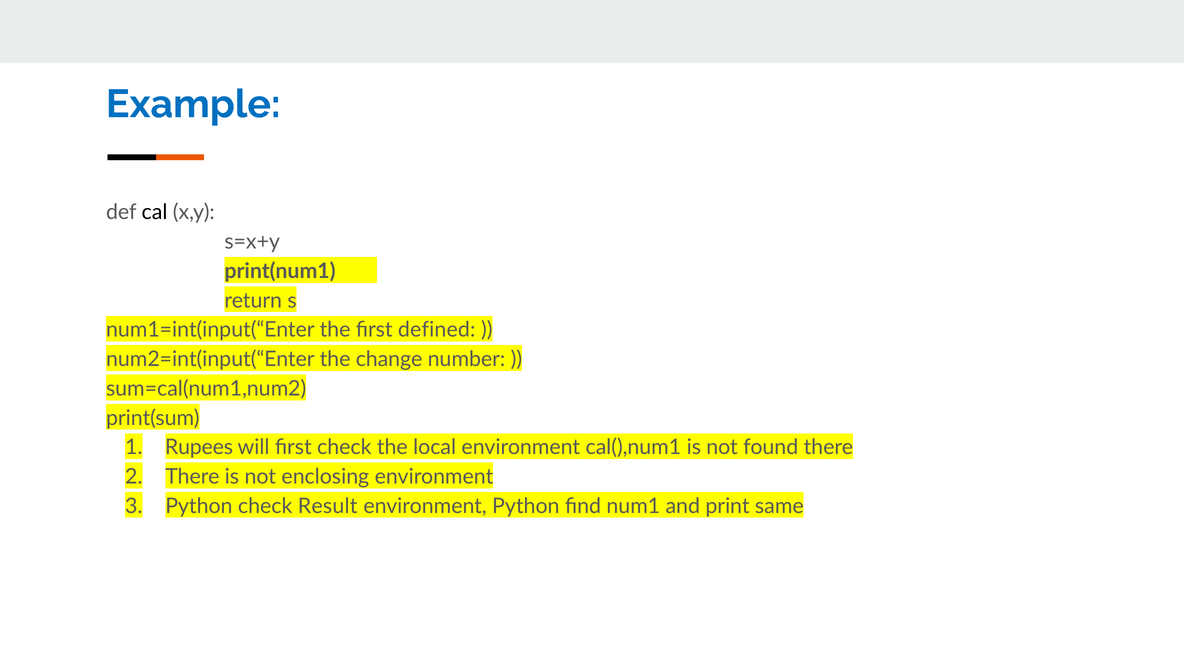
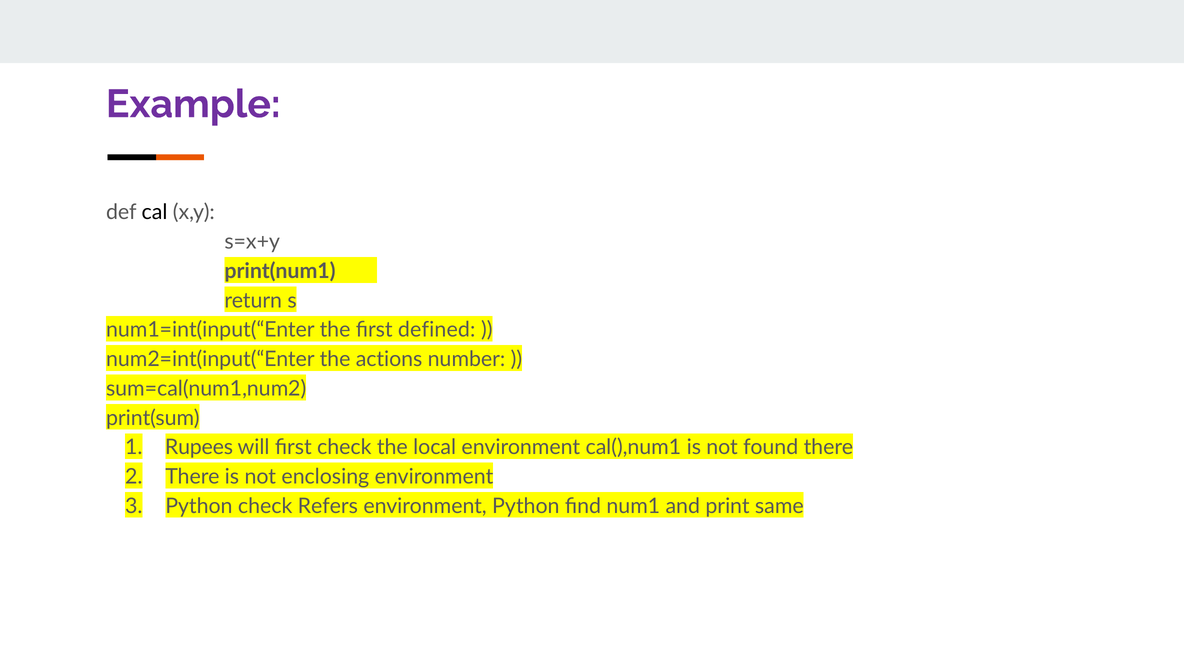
Example colour: blue -> purple
change: change -> actions
Result: Result -> Refers
